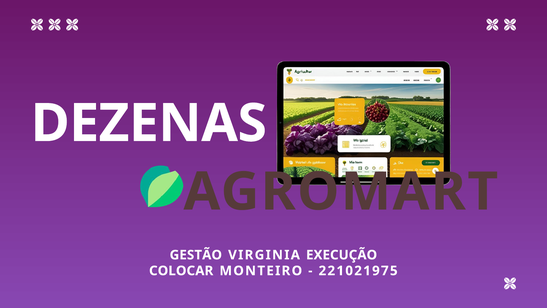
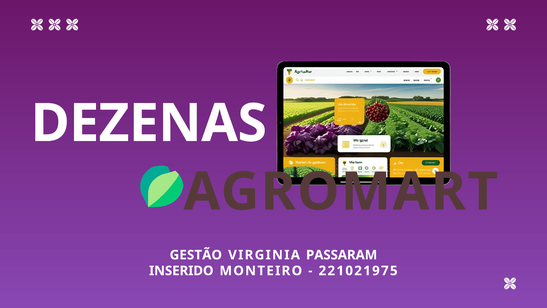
EXECUÇÃO: EXECUÇÃO -> PASSARAM
COLOCAR: COLOCAR -> INSERIDO
